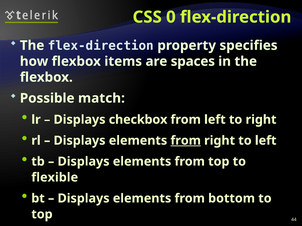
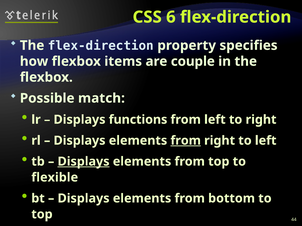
0: 0 -> 6
spaces: spaces -> couple
checkbox: checkbox -> functions
Displays at (84, 162) underline: none -> present
